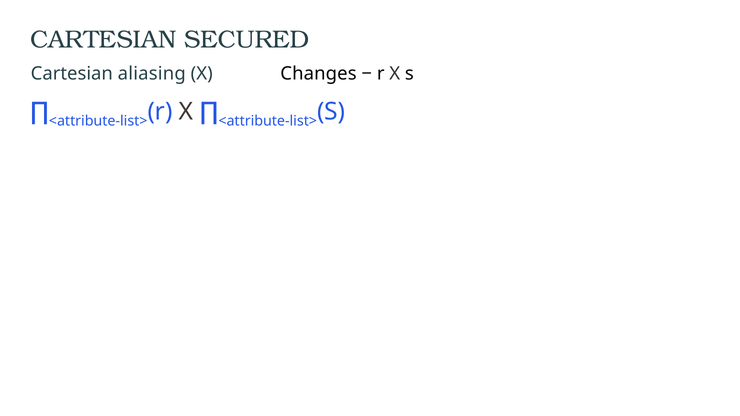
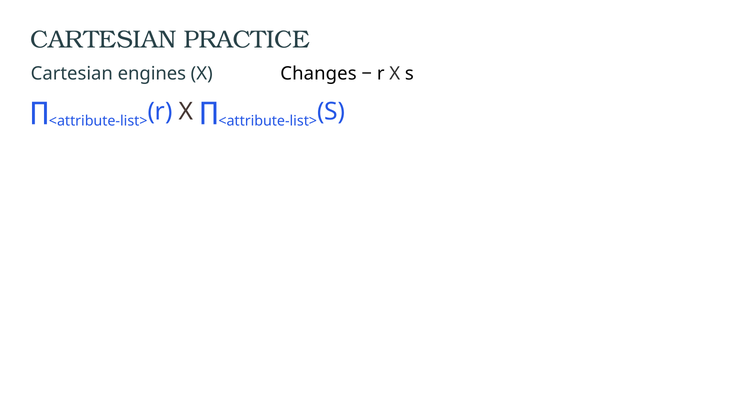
SECURED: SECURED -> PRACTICE
aliasing: aliasing -> engines
